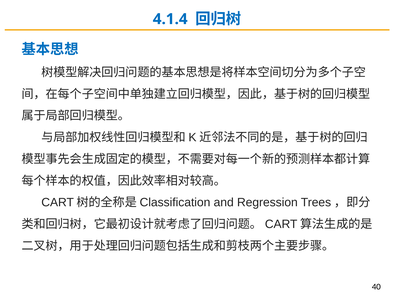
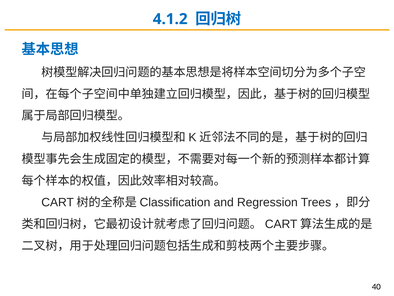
4.1.4: 4.1.4 -> 4.1.2
